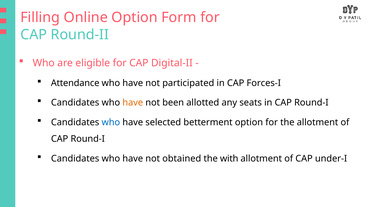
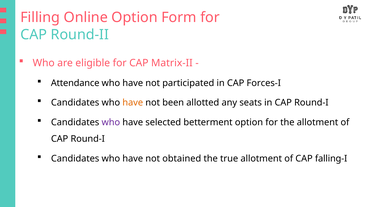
Digital-II: Digital-II -> Matrix-II
who at (111, 122) colour: blue -> purple
with: with -> true
under-I: under-I -> falling-I
